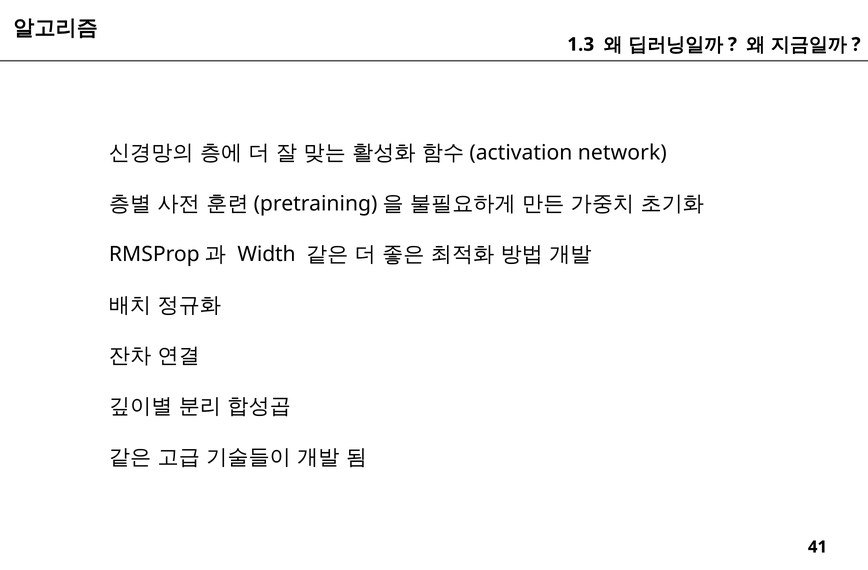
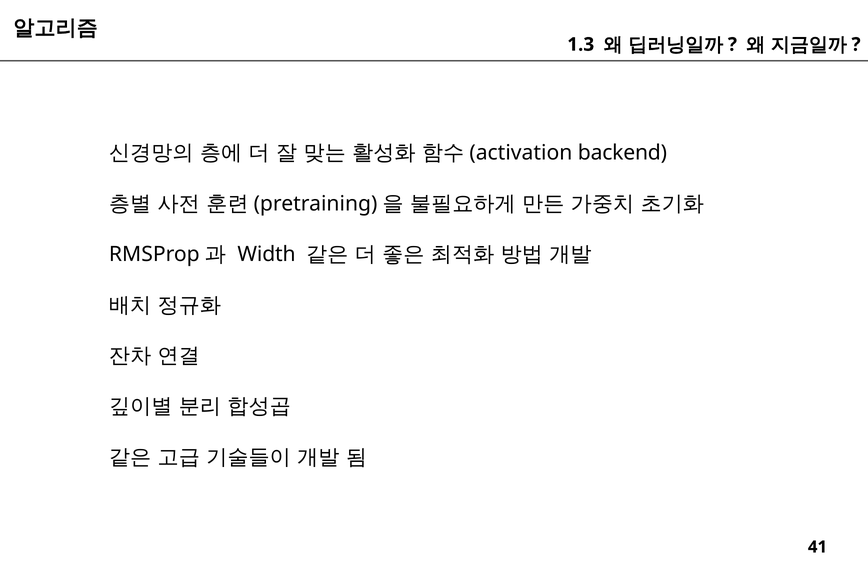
network: network -> backend
